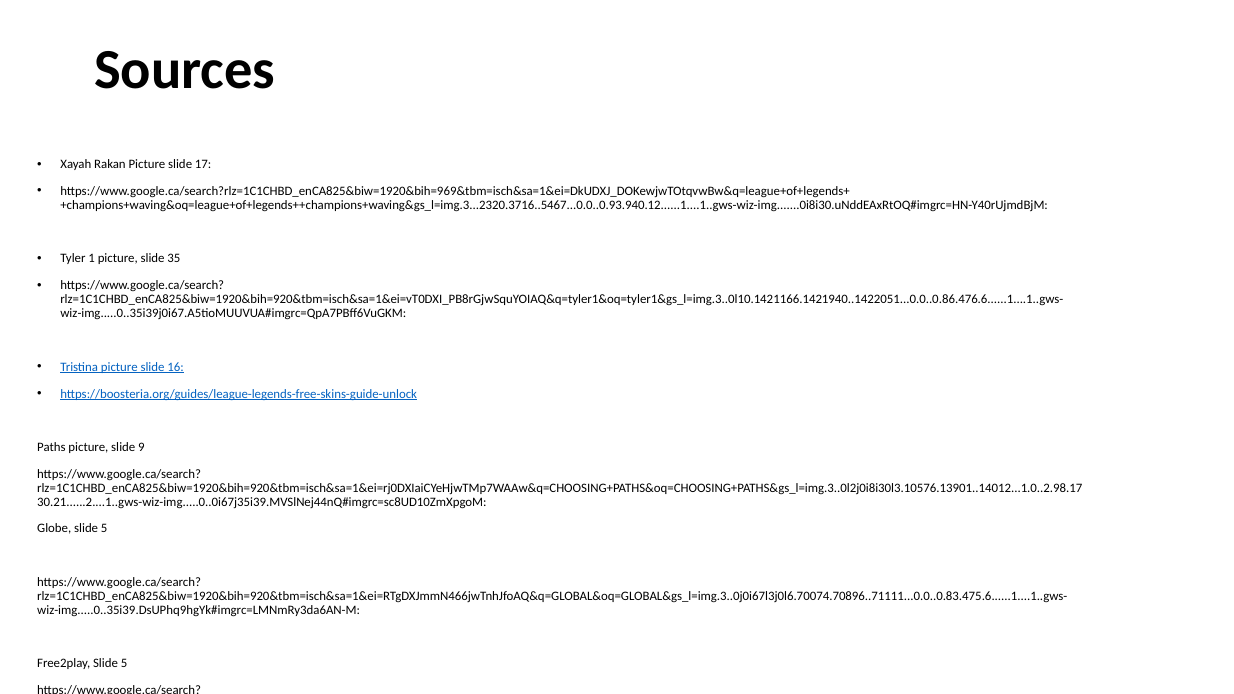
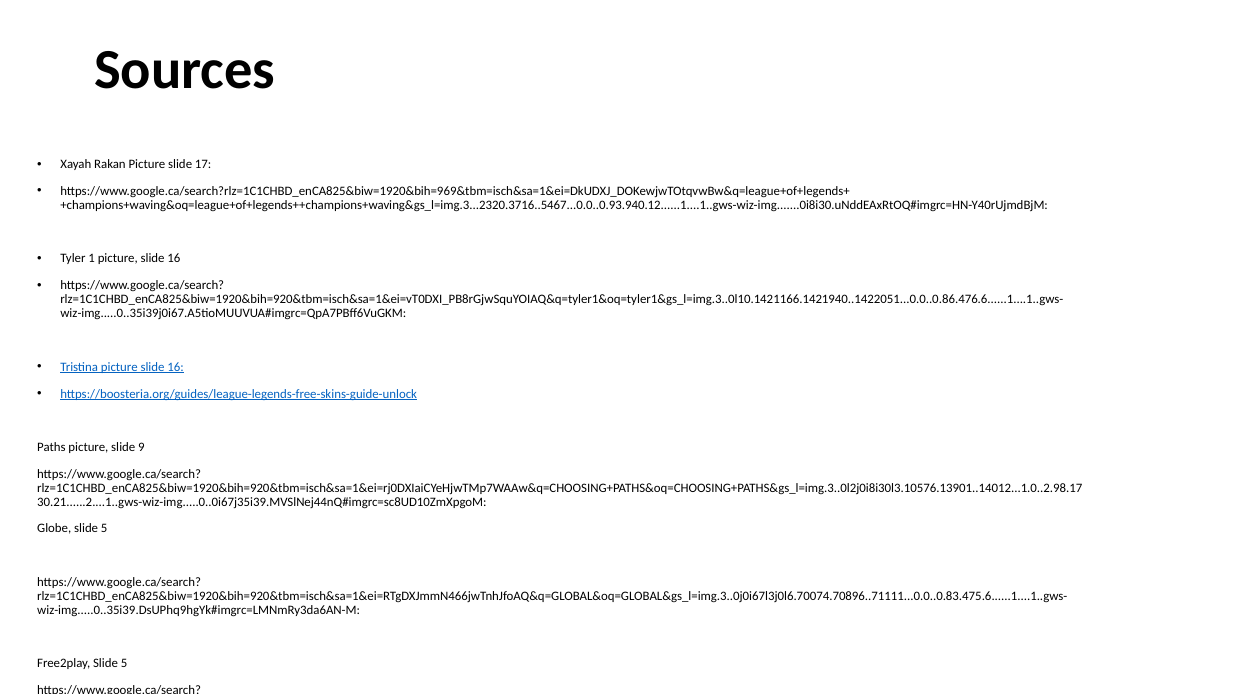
1 picture slide 35: 35 -> 16
